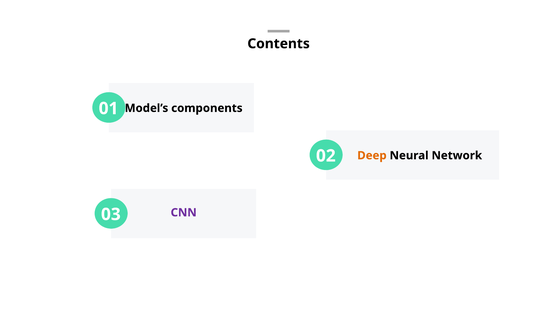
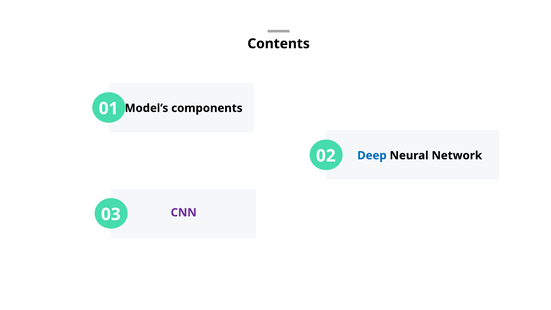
Deep colour: orange -> blue
